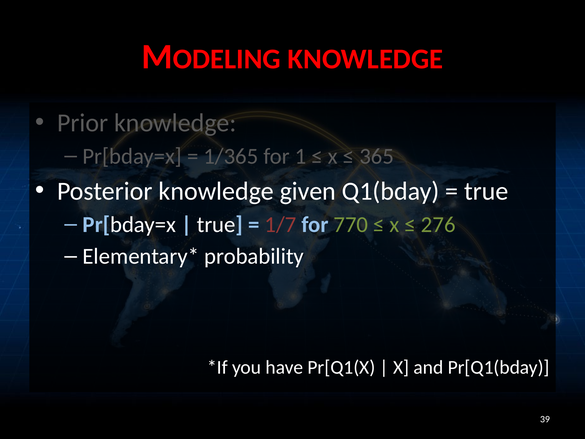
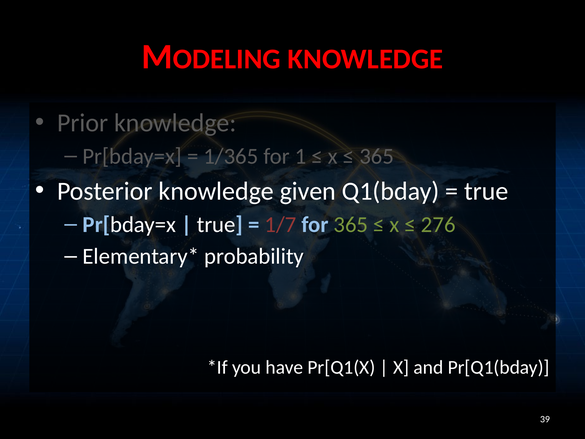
for 770: 770 -> 365
